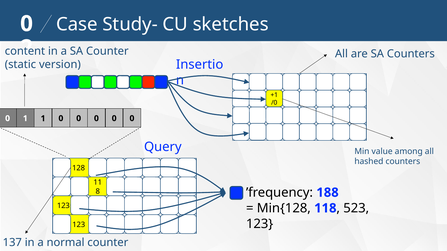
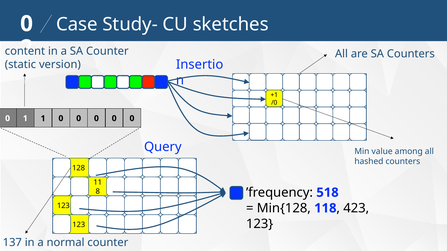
188: 188 -> 518
523: 523 -> 423
